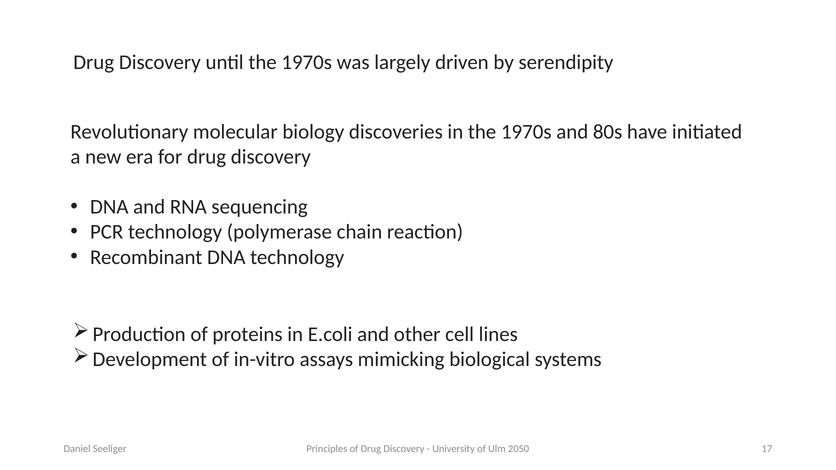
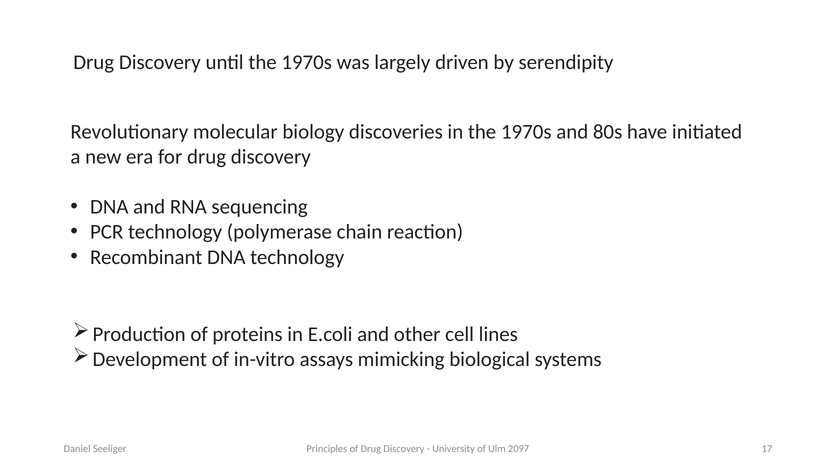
2050: 2050 -> 2097
